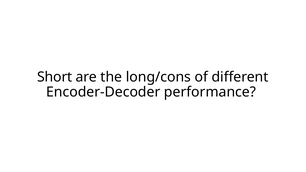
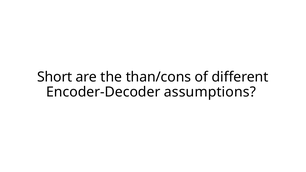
long/cons: long/cons -> than/cons
performance: performance -> assumptions
